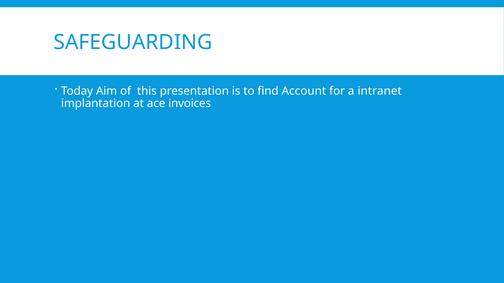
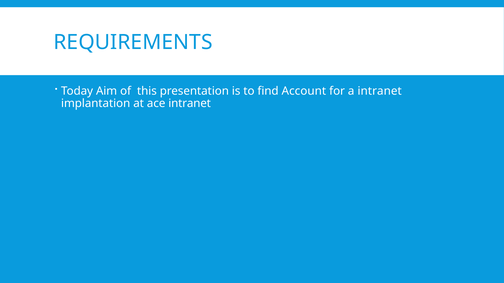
SAFEGUARDING: SAFEGUARDING -> REQUIREMENTS
ace invoices: invoices -> intranet
